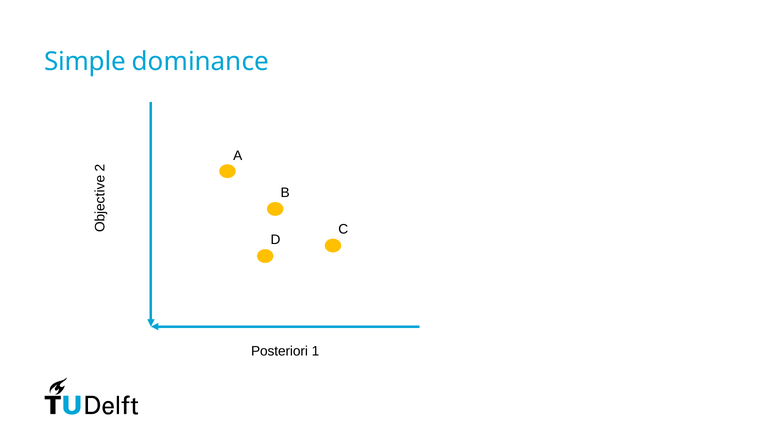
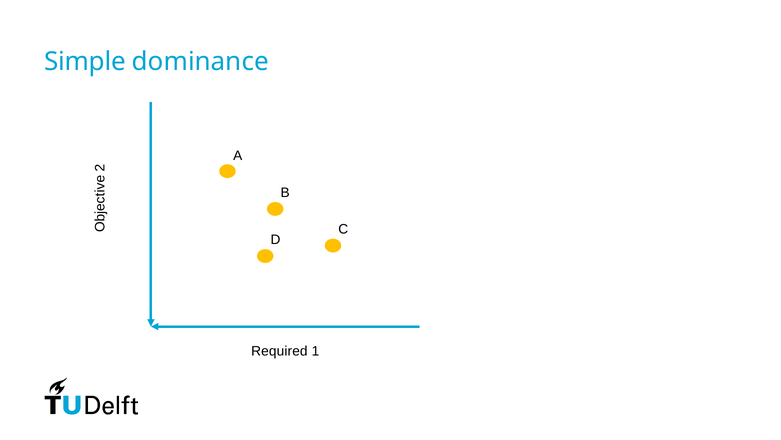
Posteriori: Posteriori -> Required
